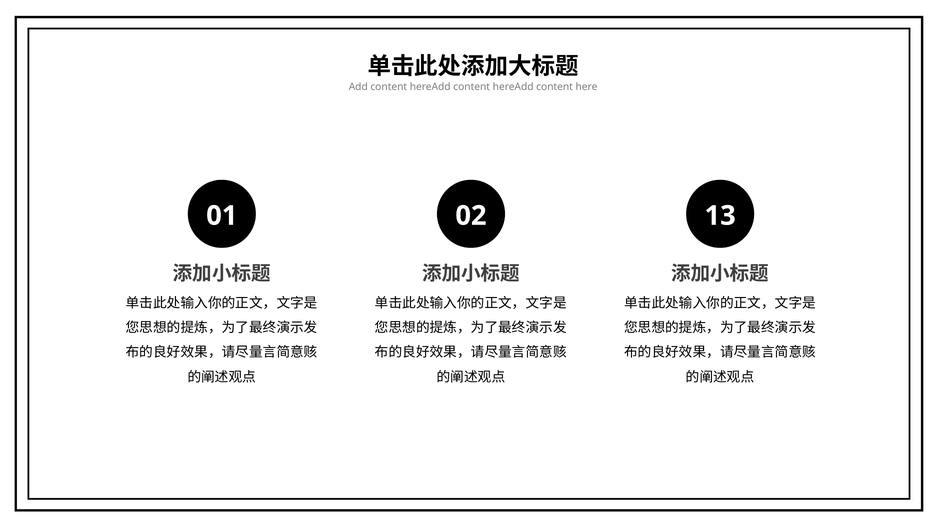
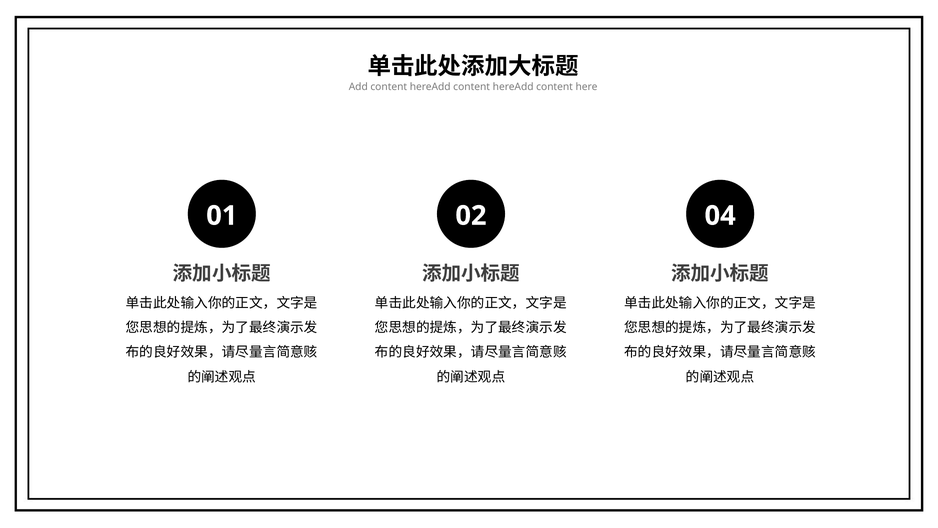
13: 13 -> 04
